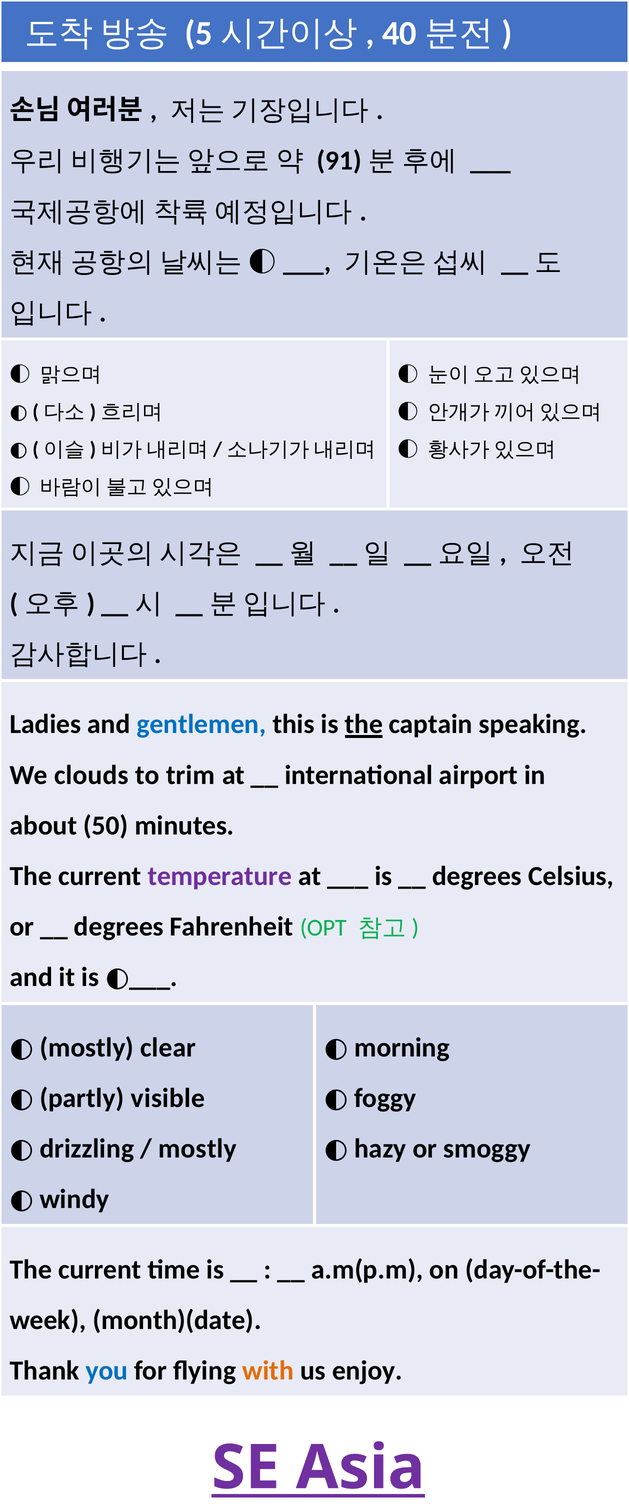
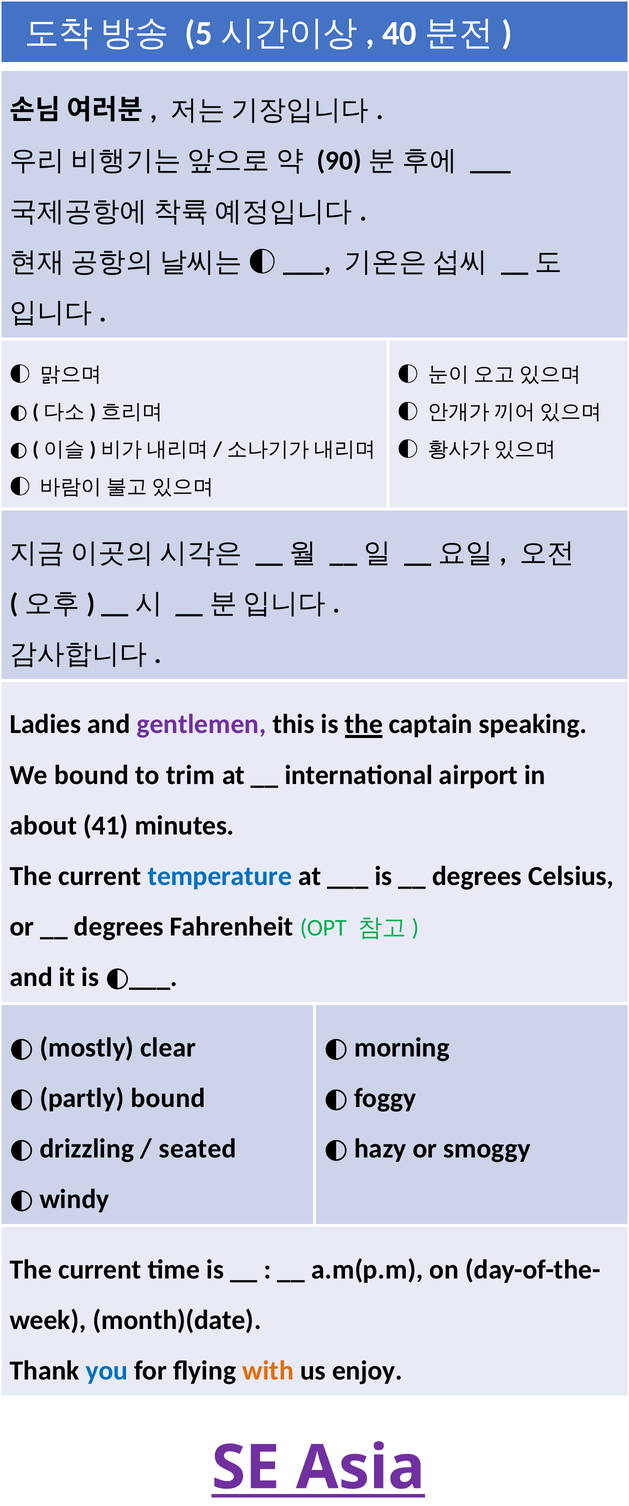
91: 91 -> 90
gentlemen colour: blue -> purple
We clouds: clouds -> bound
50: 50 -> 41
temperature colour: purple -> blue
visible at (168, 1097): visible -> bound
mostly at (198, 1148): mostly -> seated
